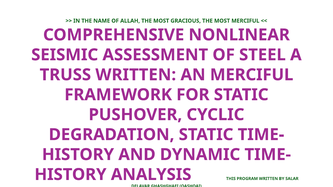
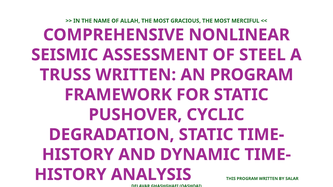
AN MERCIFUL: MERCIFUL -> PROGRAM
